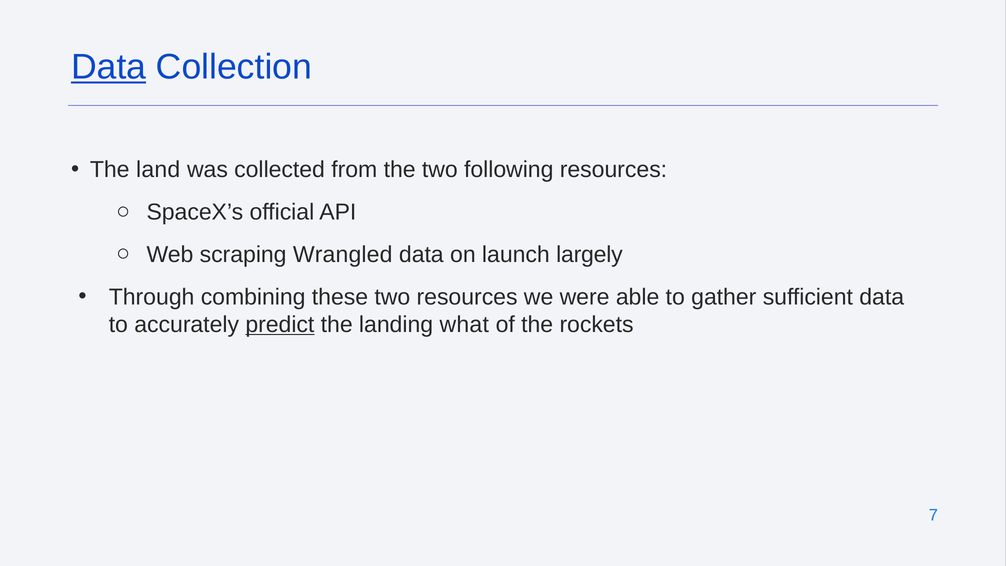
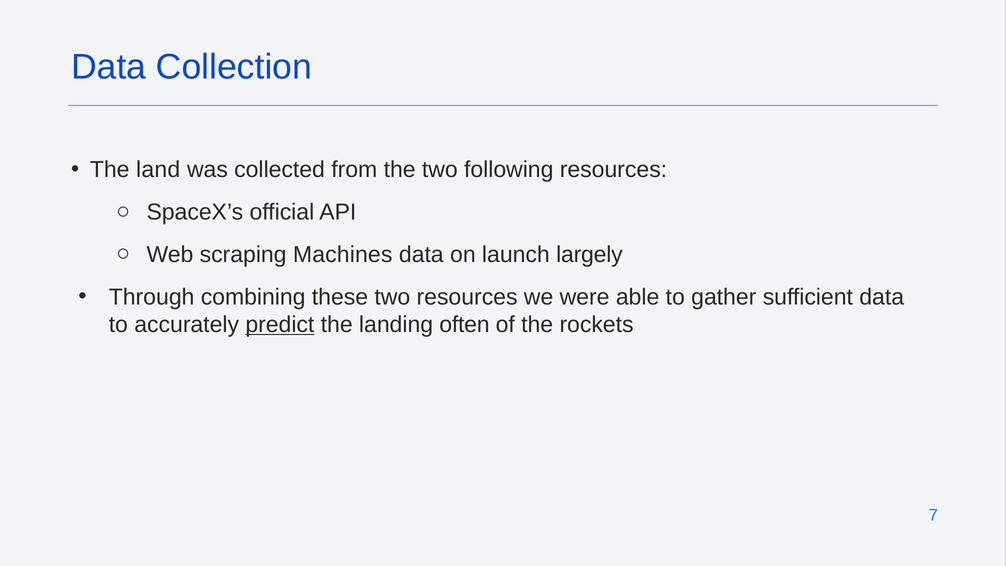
Data at (109, 67) underline: present -> none
Wrangled: Wrangled -> Machines
what: what -> often
